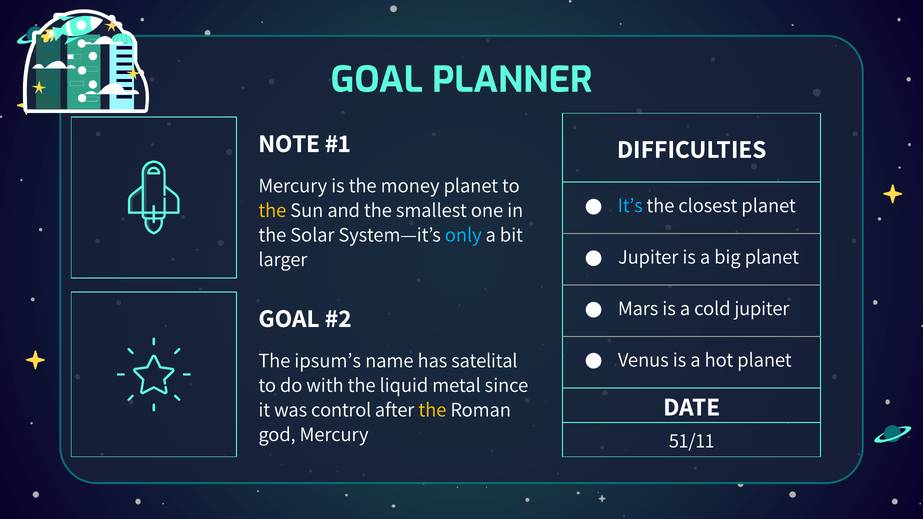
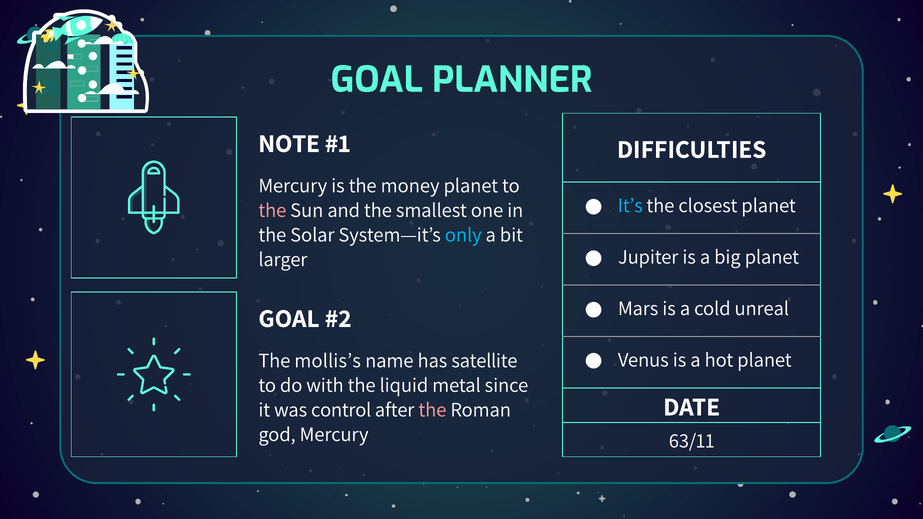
the at (272, 210) colour: yellow -> pink
cold jupiter: jupiter -> unreal
ipsum’s: ipsum’s -> mollis’s
satelital: satelital -> satellite
the at (432, 410) colour: yellow -> pink
51/11: 51/11 -> 63/11
